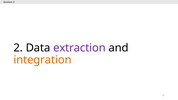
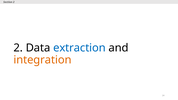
extraction colour: purple -> blue
